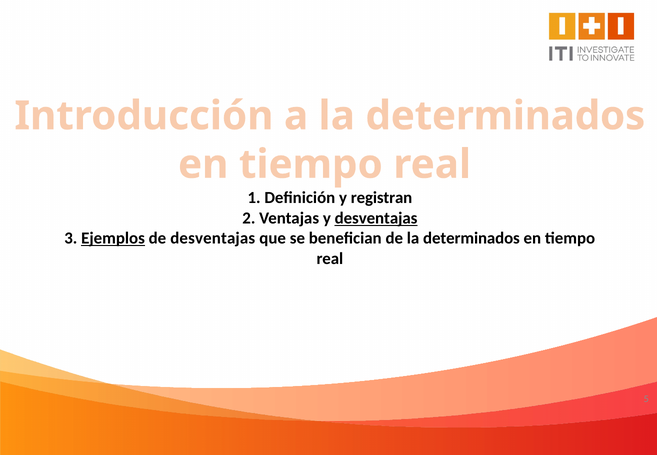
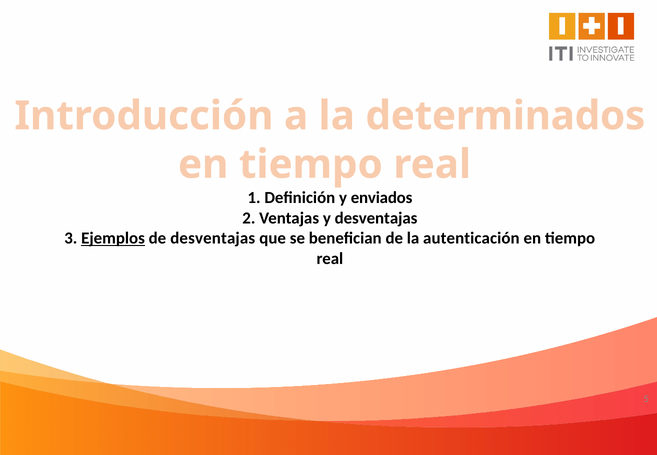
registran: registran -> enviados
desventajas at (376, 218) underline: present -> none
de la determinados: determinados -> autenticación
